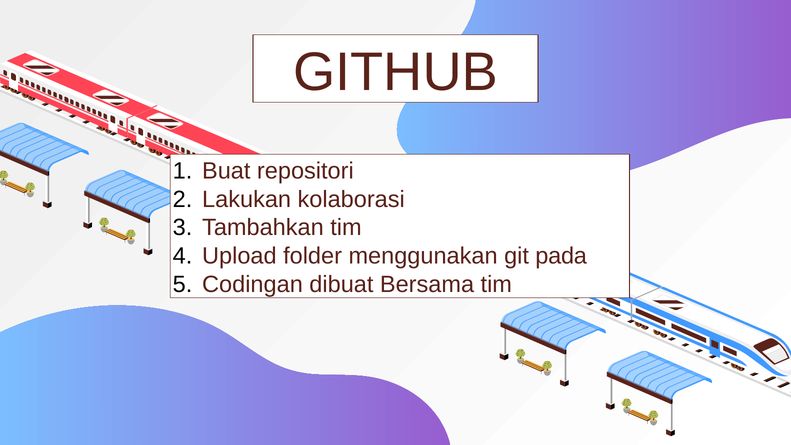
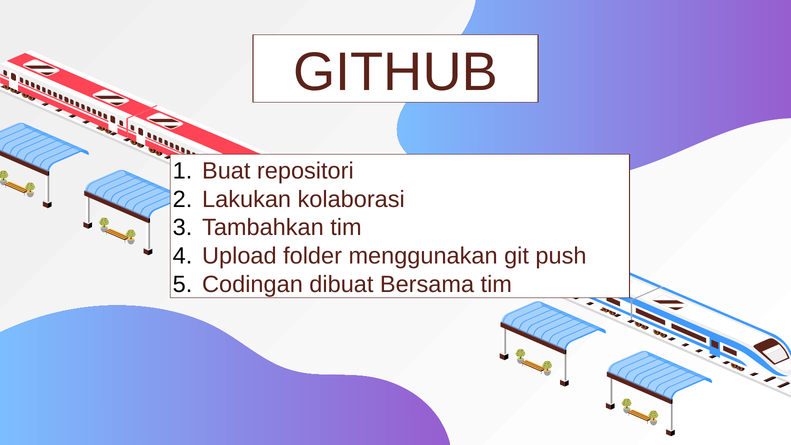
pada: pada -> push
